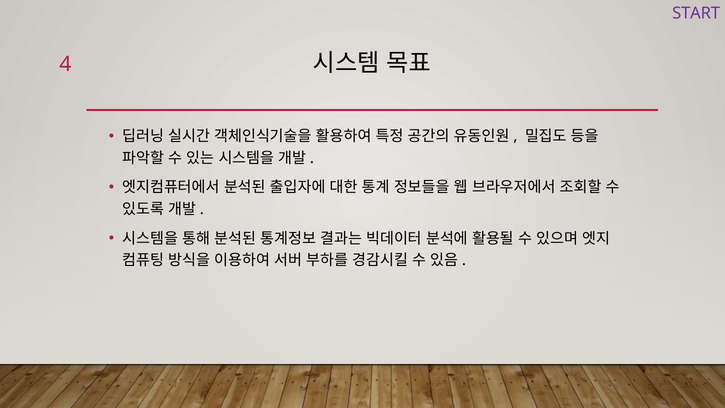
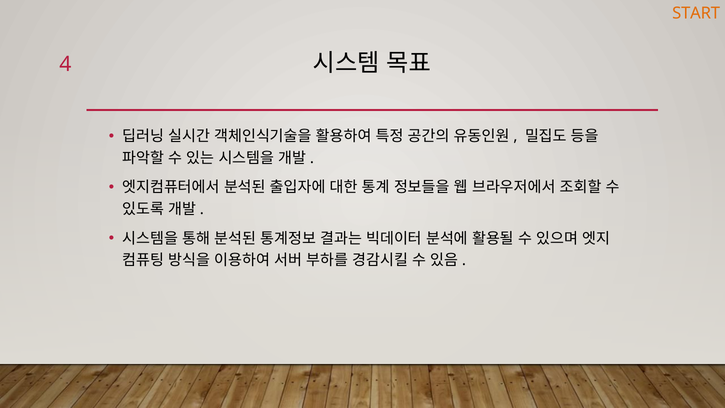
START colour: purple -> orange
